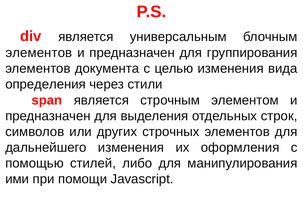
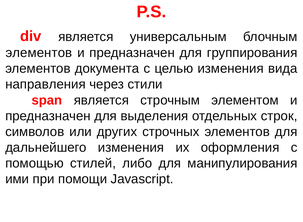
определения: определения -> направления
